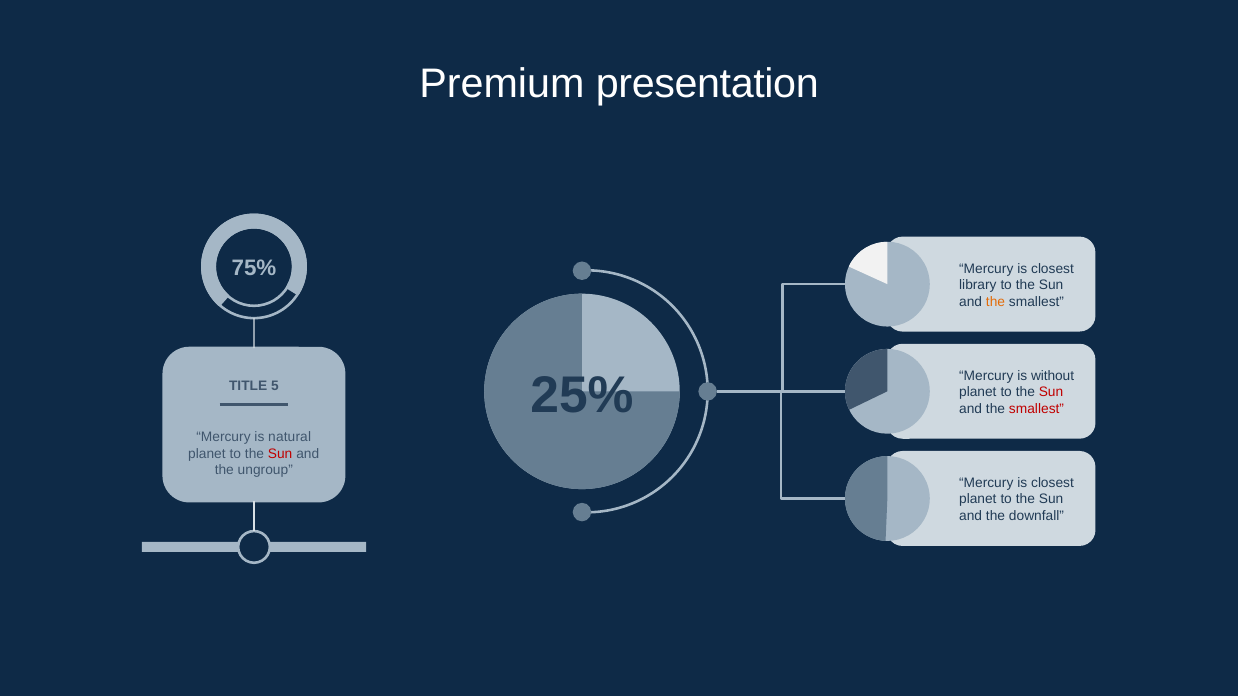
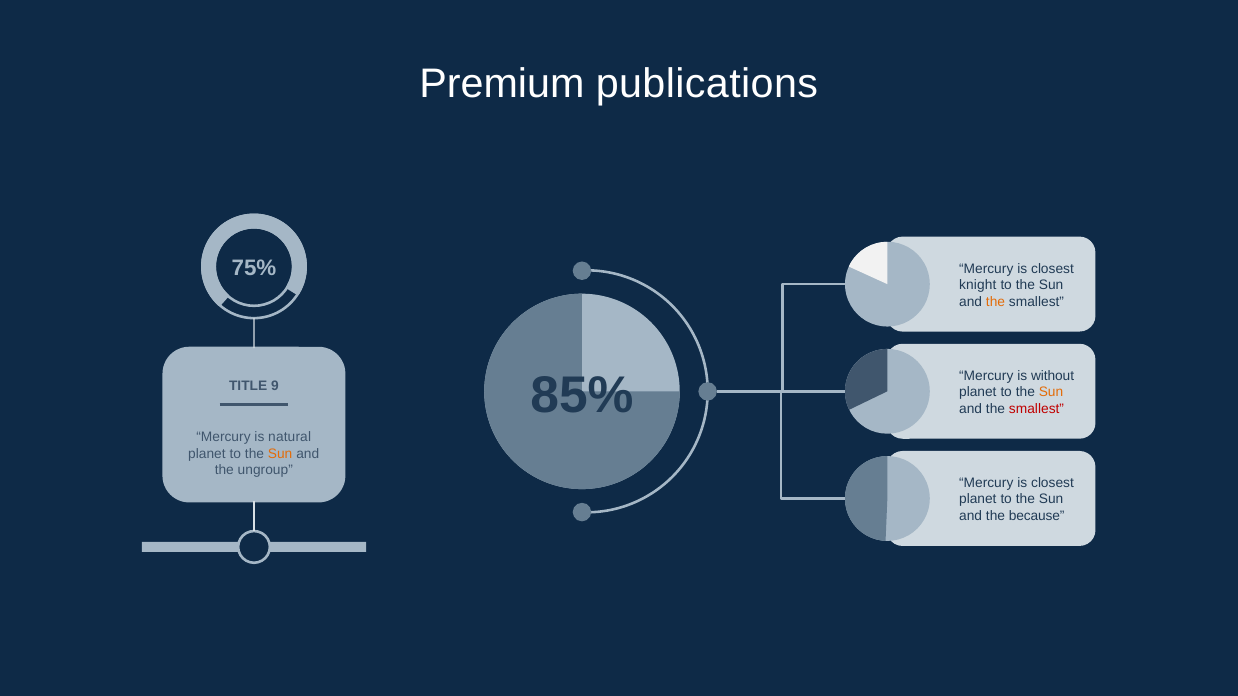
presentation: presentation -> publications
library: library -> knight
25%: 25% -> 85%
5: 5 -> 9
Sun at (1051, 393) colour: red -> orange
Sun at (280, 454) colour: red -> orange
downfall: downfall -> because
